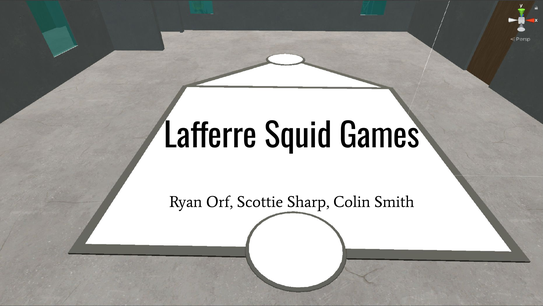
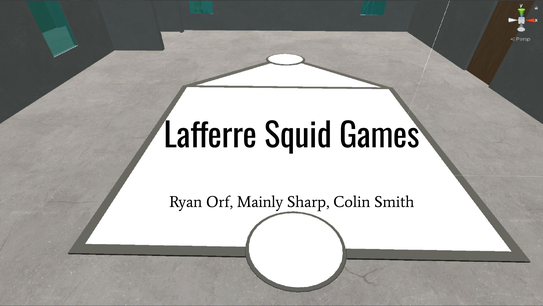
Scottie: Scottie -> Mainly
